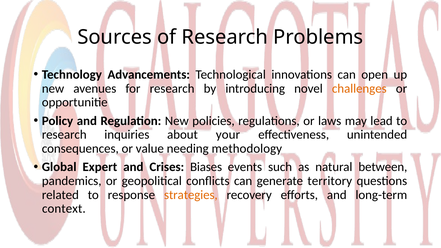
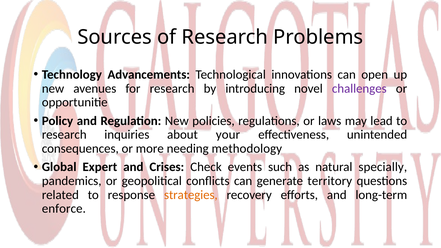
challenges colour: orange -> purple
value: value -> more
Biases: Biases -> Check
between: between -> specially
context: context -> enforce
